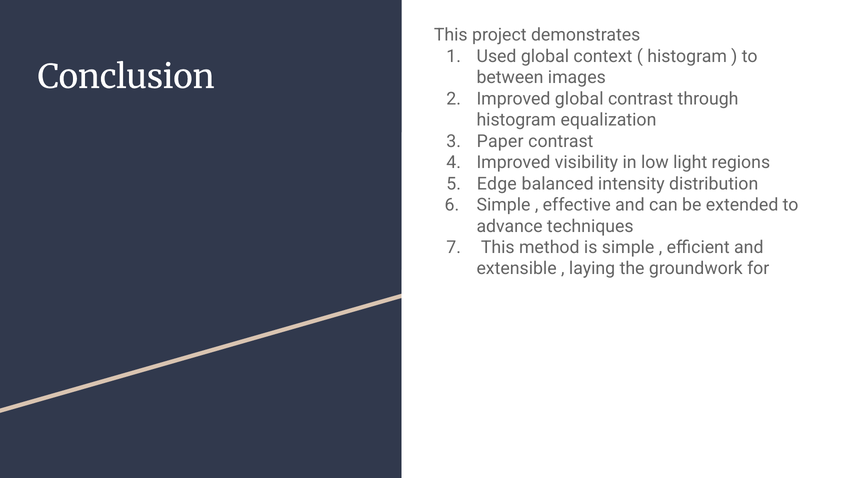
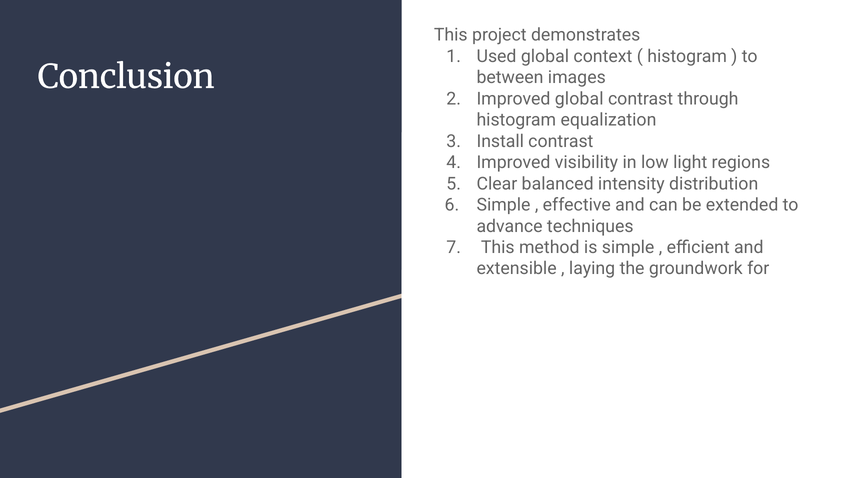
Paper: Paper -> Install
Edge: Edge -> Clear
